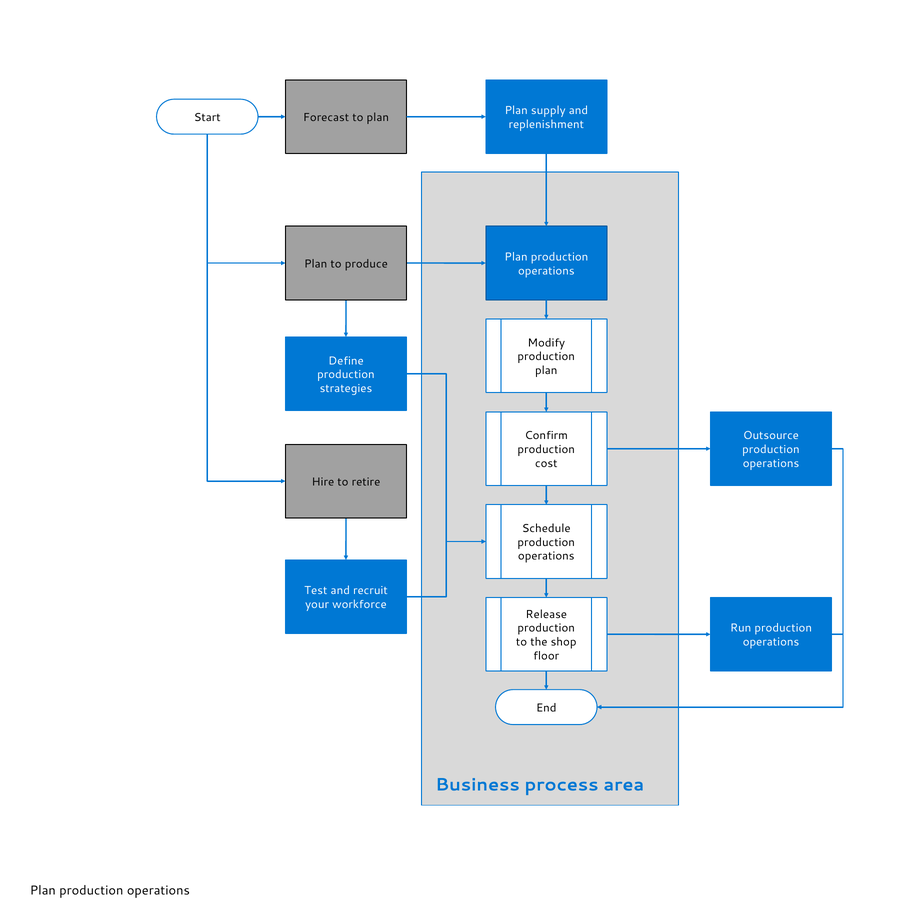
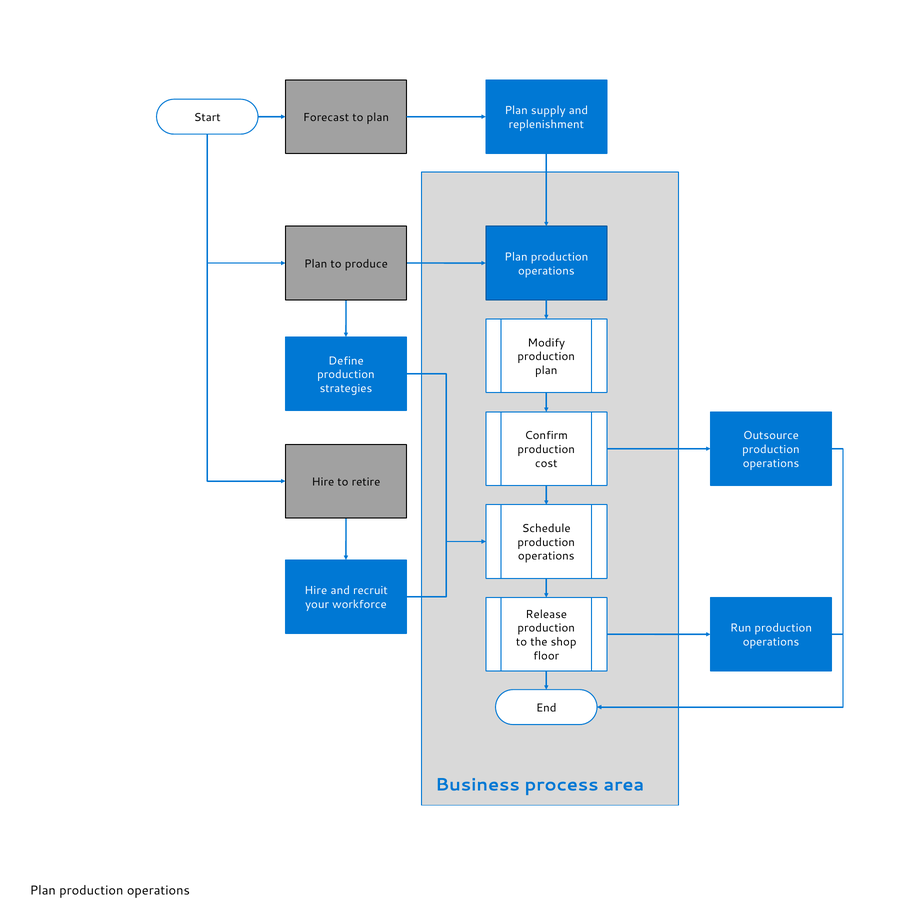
Test at (316, 591): Test -> Hire
